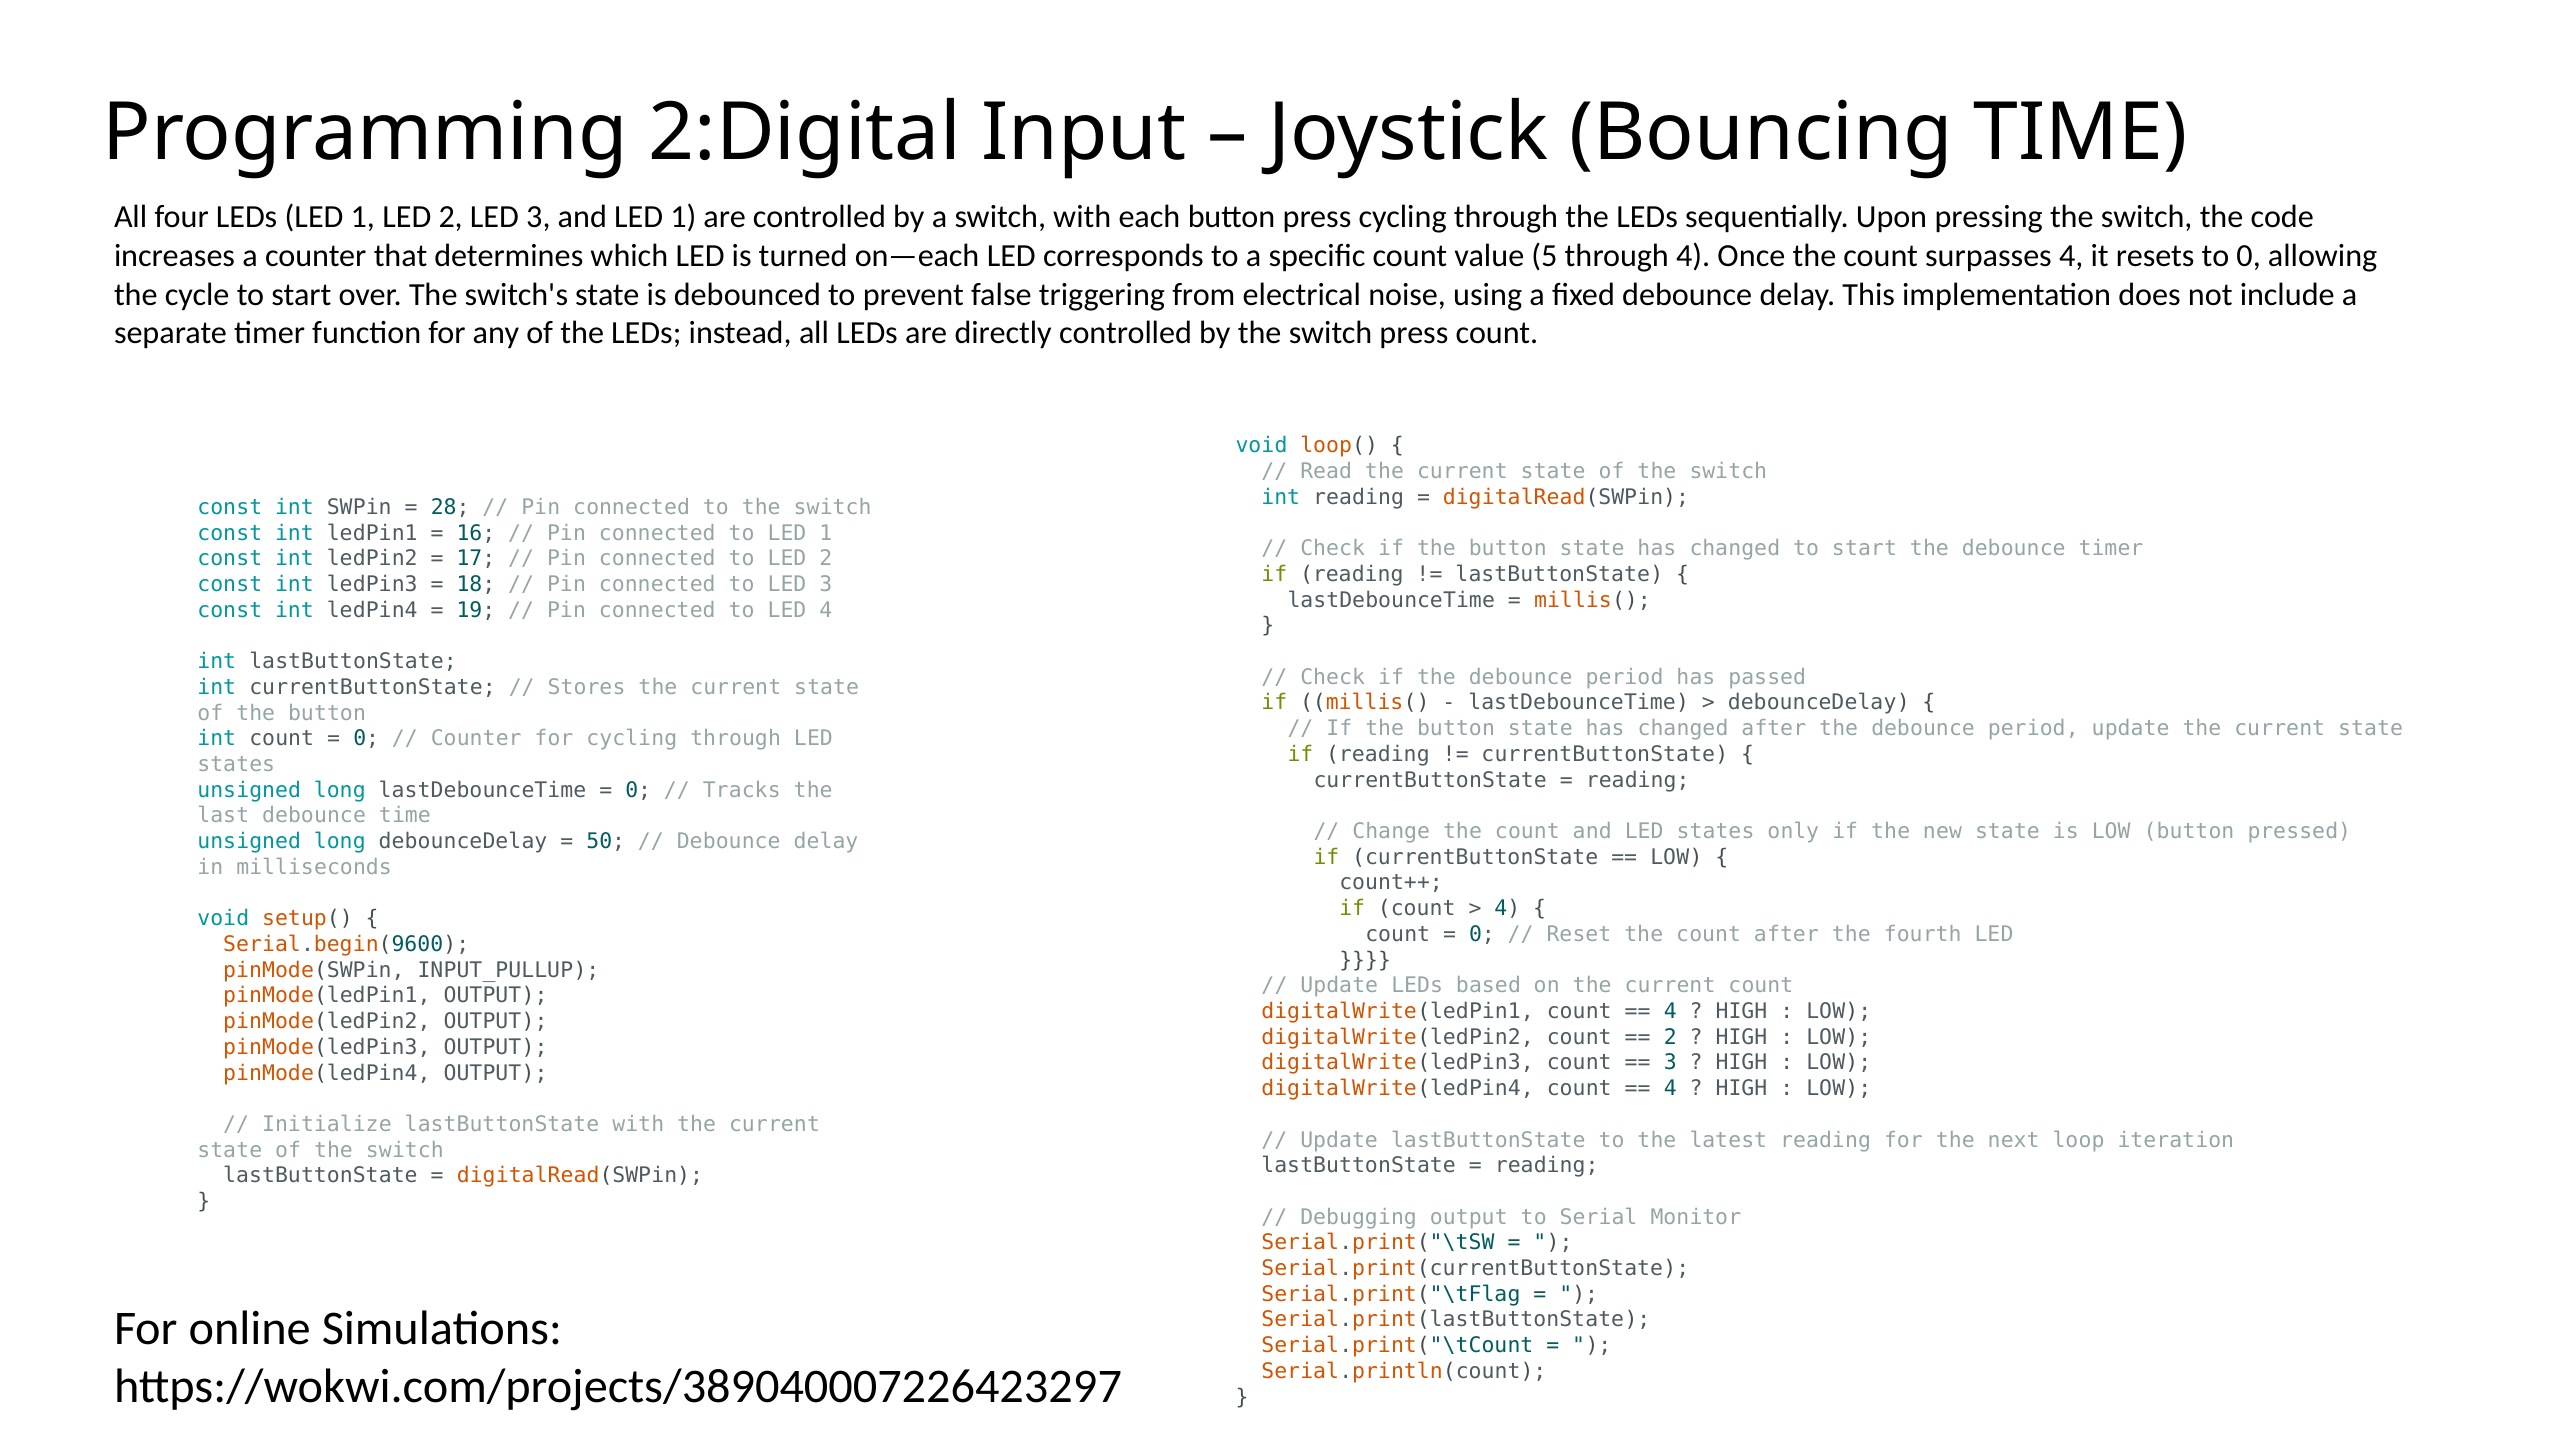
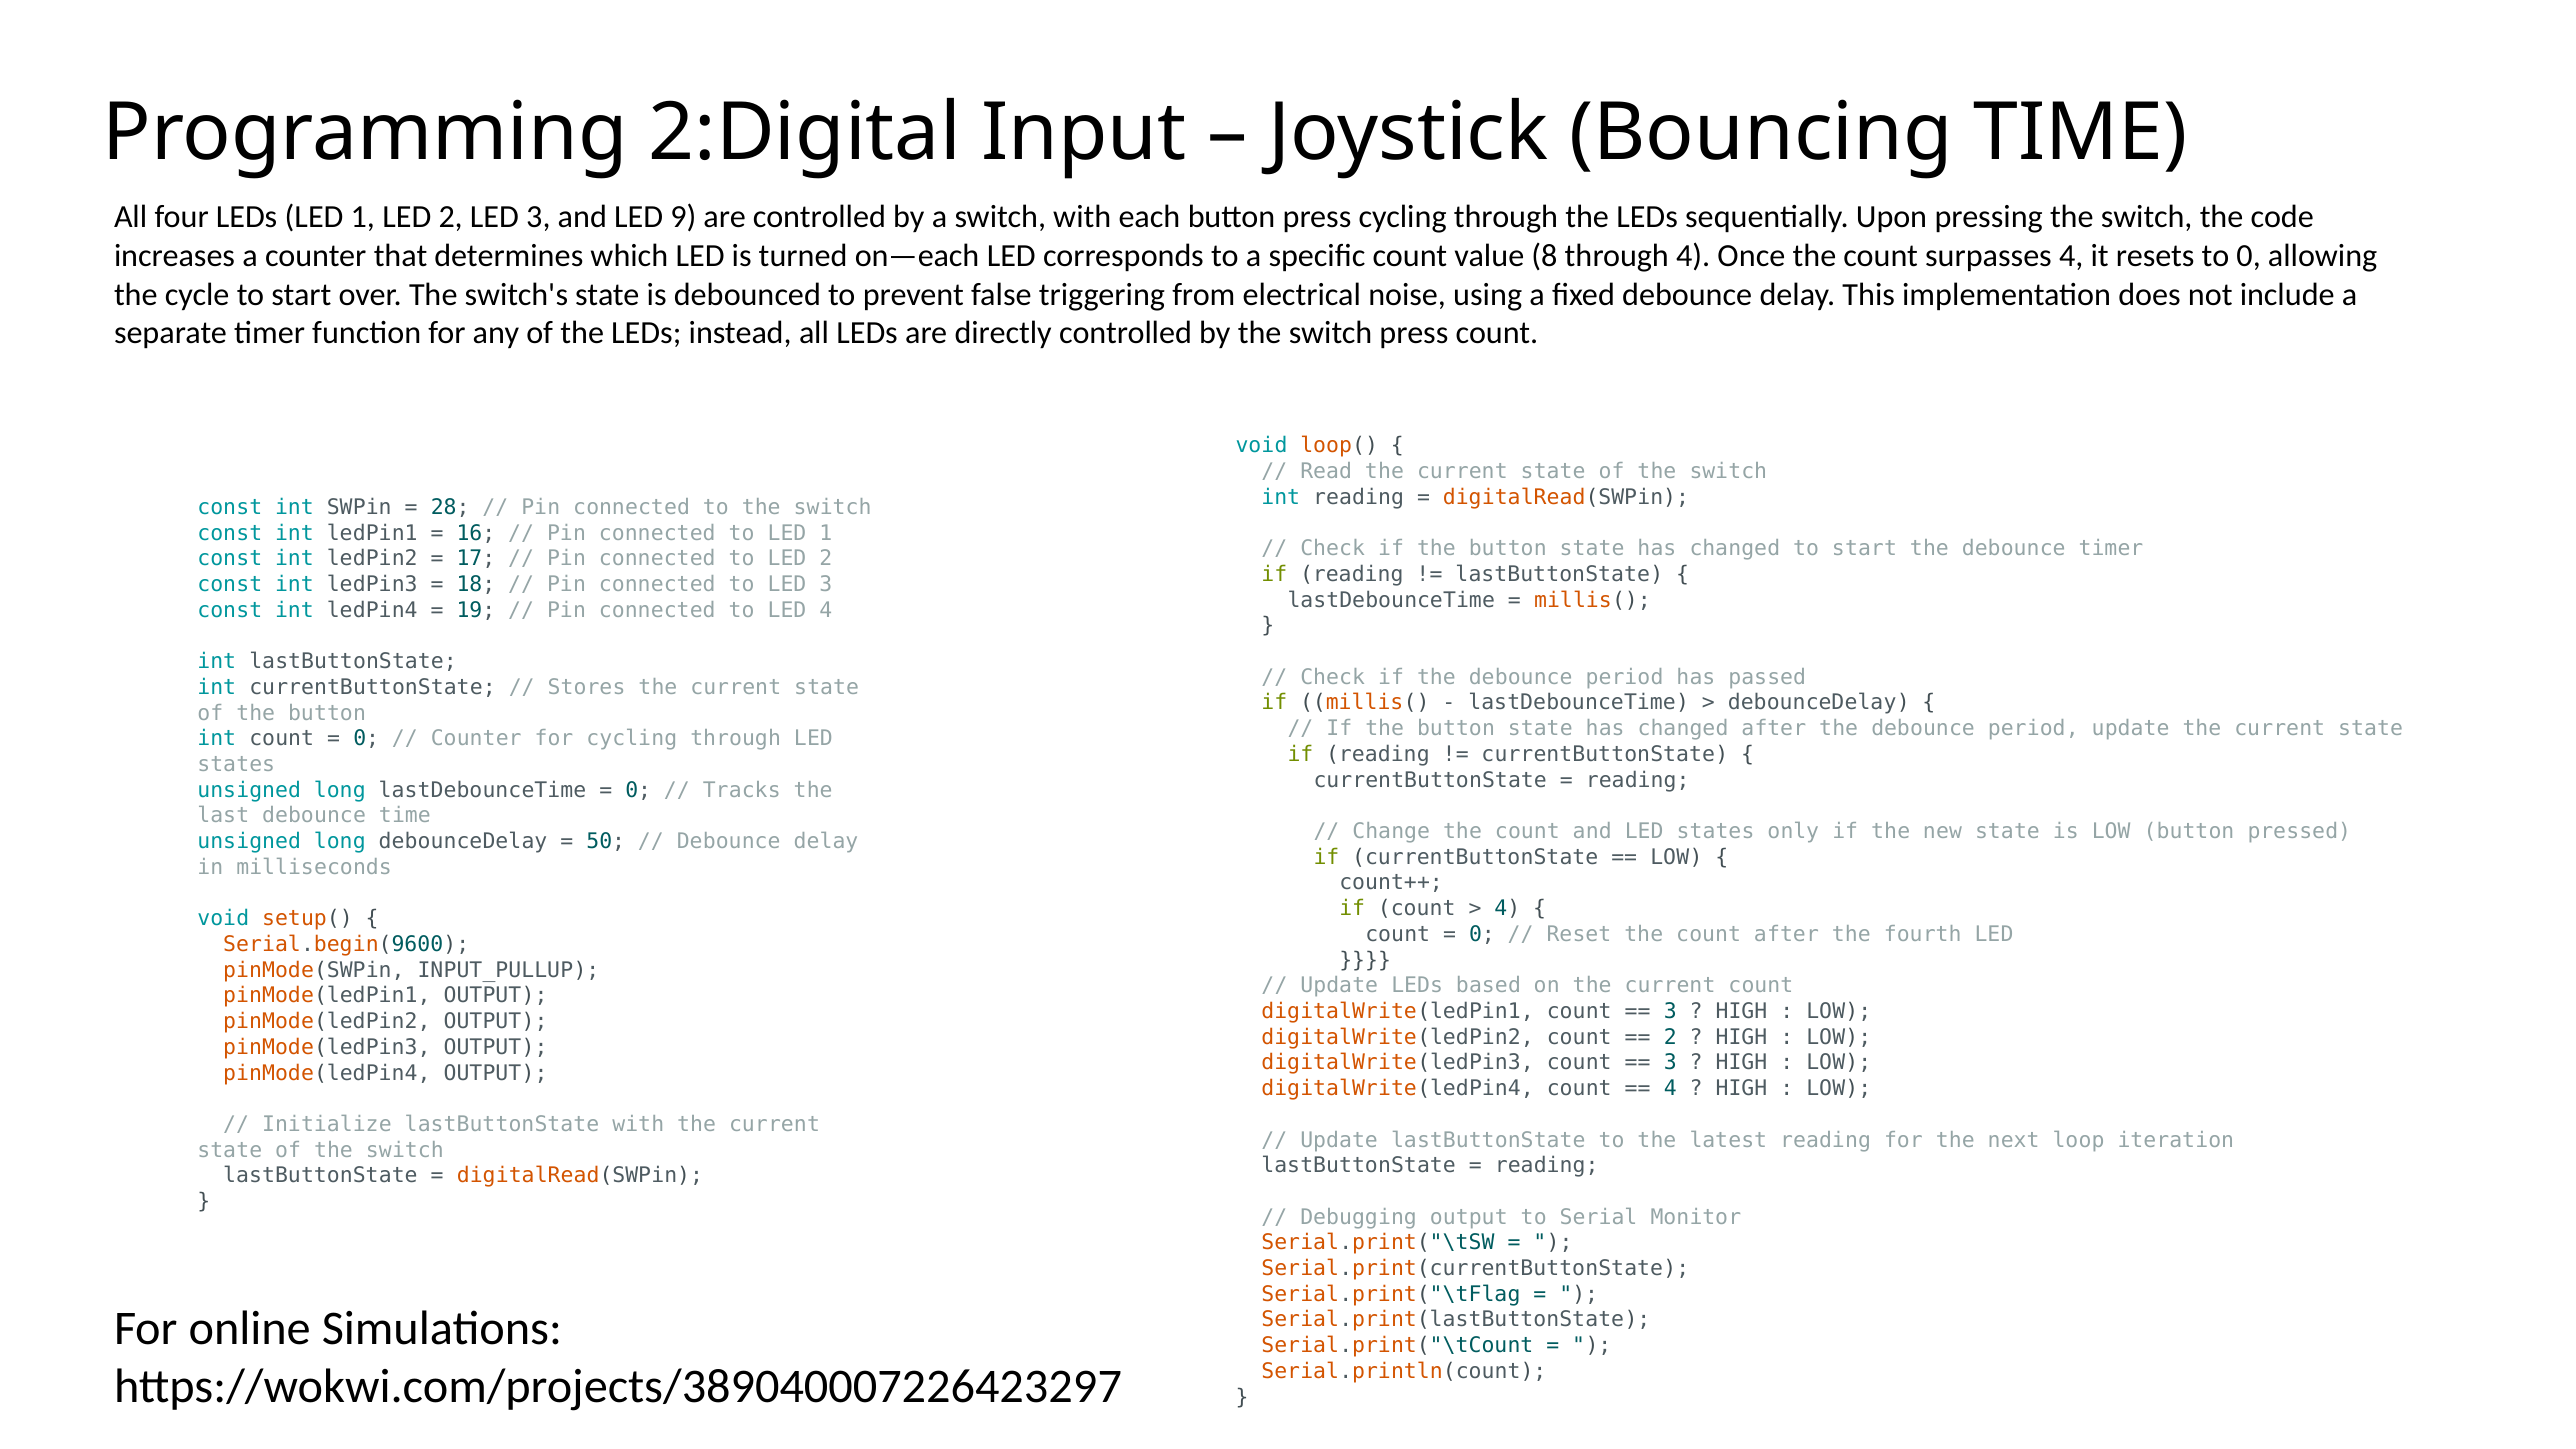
and LED 1: 1 -> 9
5: 5 -> 8
4 at (1670, 1011): 4 -> 3
